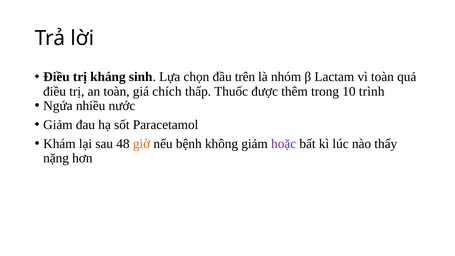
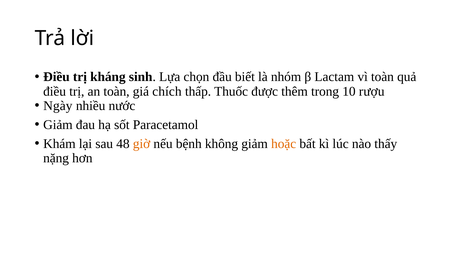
trên: trên -> biết
trình: trình -> rượu
Ngứa: Ngứa -> Ngày
hoặc colour: purple -> orange
